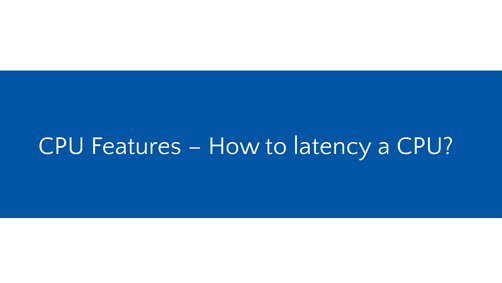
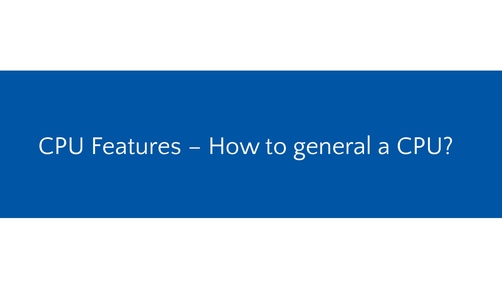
latency: latency -> general
